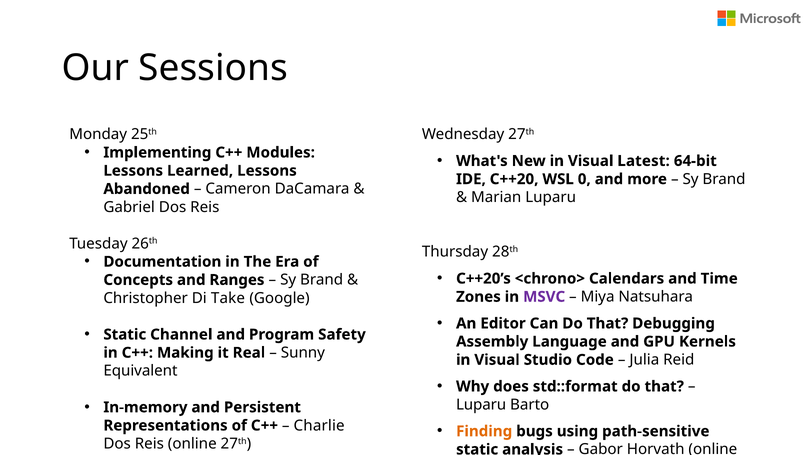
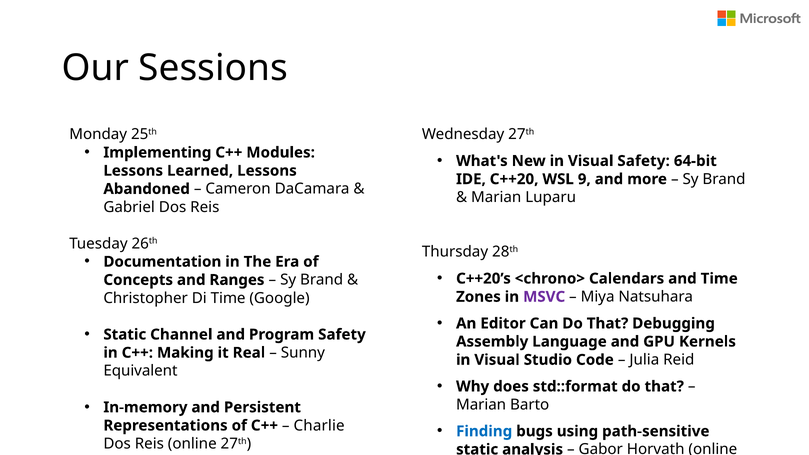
Visual Latest: Latest -> Safety
0: 0 -> 9
Di Take: Take -> Time
Luparu at (481, 405): Luparu -> Marian
Finding colour: orange -> blue
